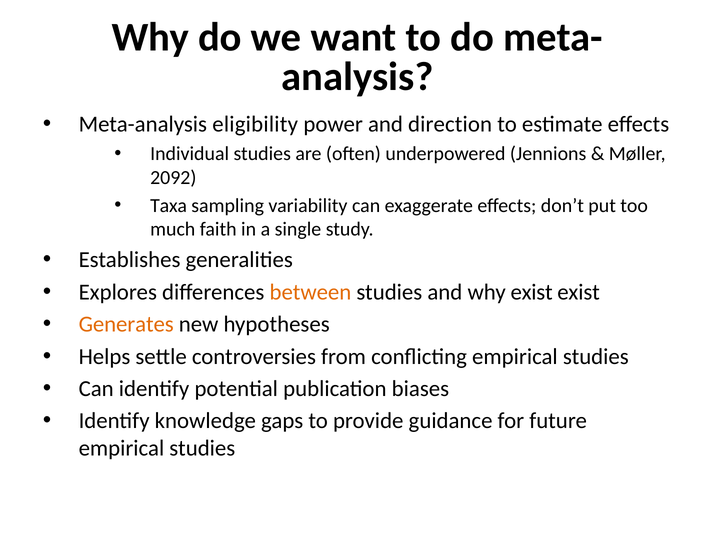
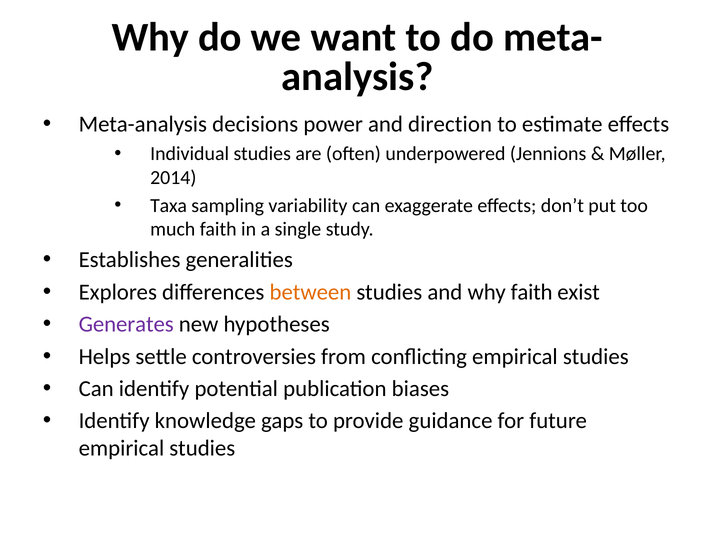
eligibility: eligibility -> decisions
2092: 2092 -> 2014
why exist: exist -> faith
Generates colour: orange -> purple
